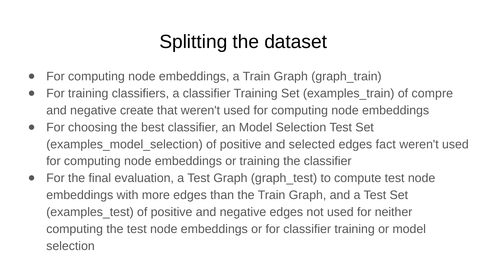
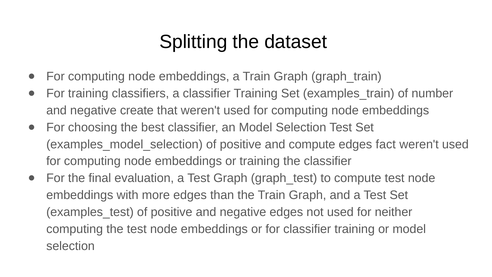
compre: compre -> number
and selected: selected -> compute
